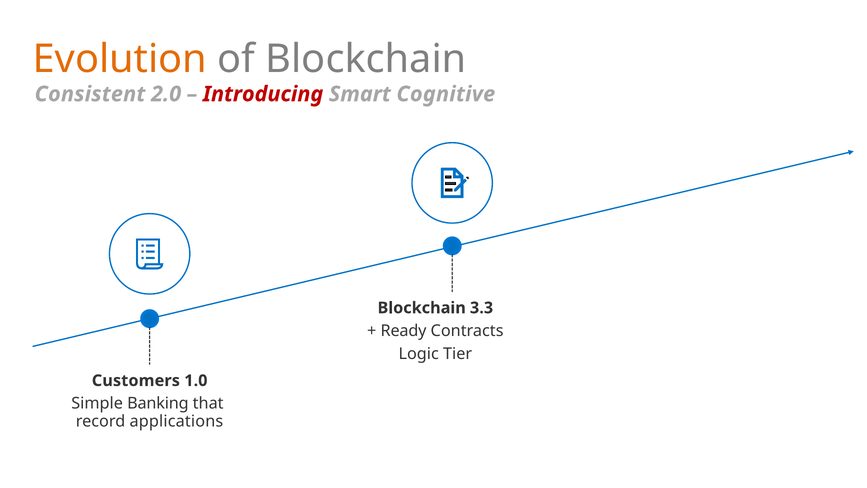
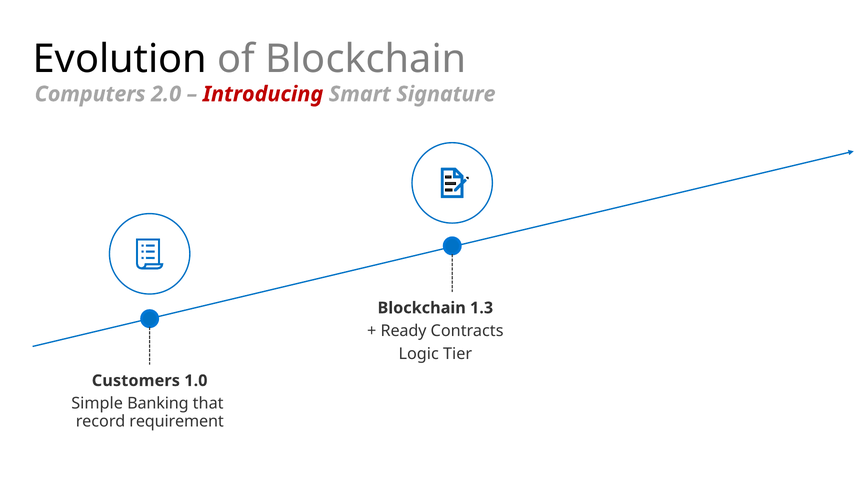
Evolution colour: orange -> black
Consistent: Consistent -> Computers
Cognitive: Cognitive -> Signature
3.3: 3.3 -> 1.3
applications: applications -> requirement
